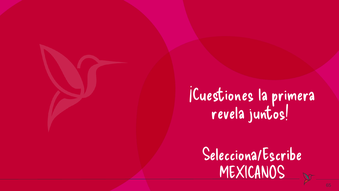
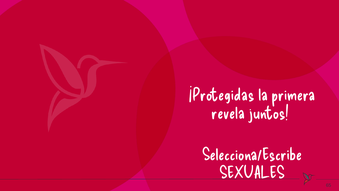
¡Cuestiones: ¡Cuestiones -> ¡Protegidas
MEXICANOS: MEXICANOS -> SEXUALES
